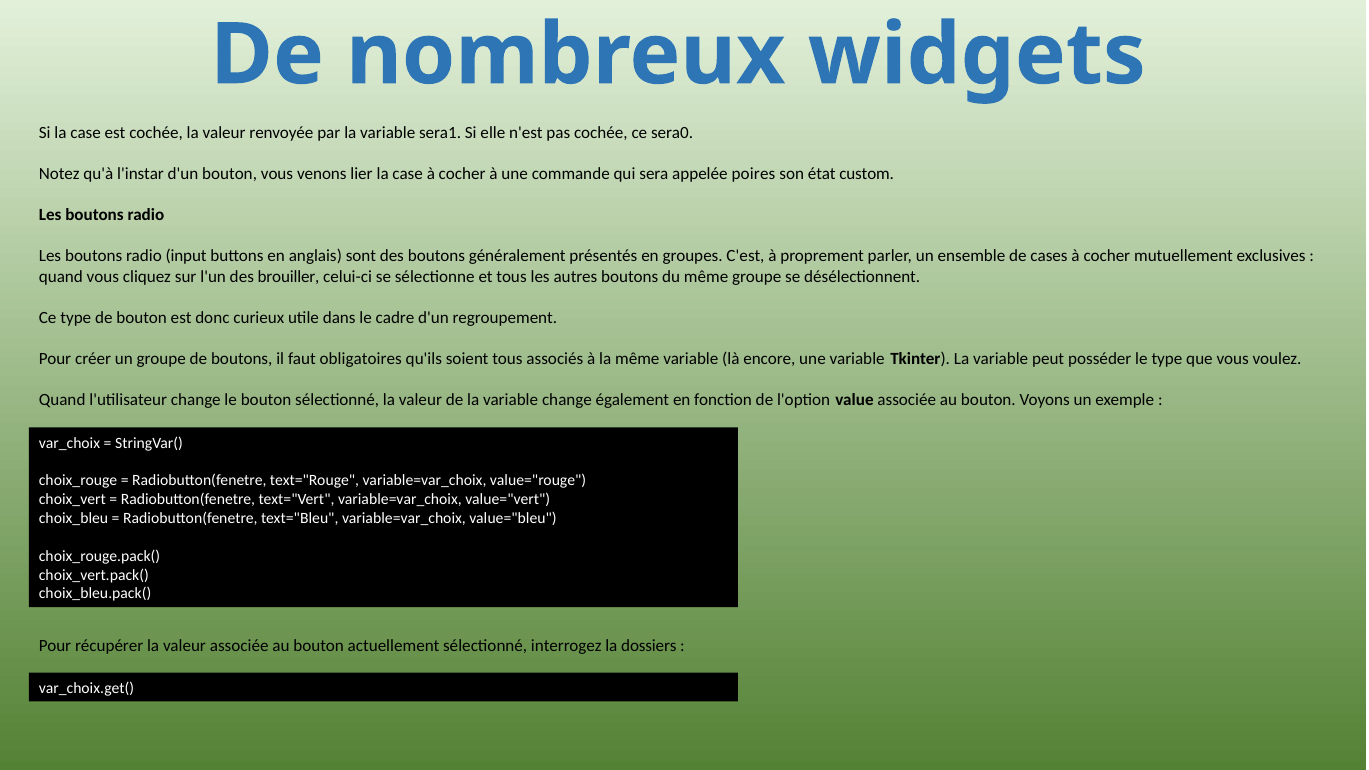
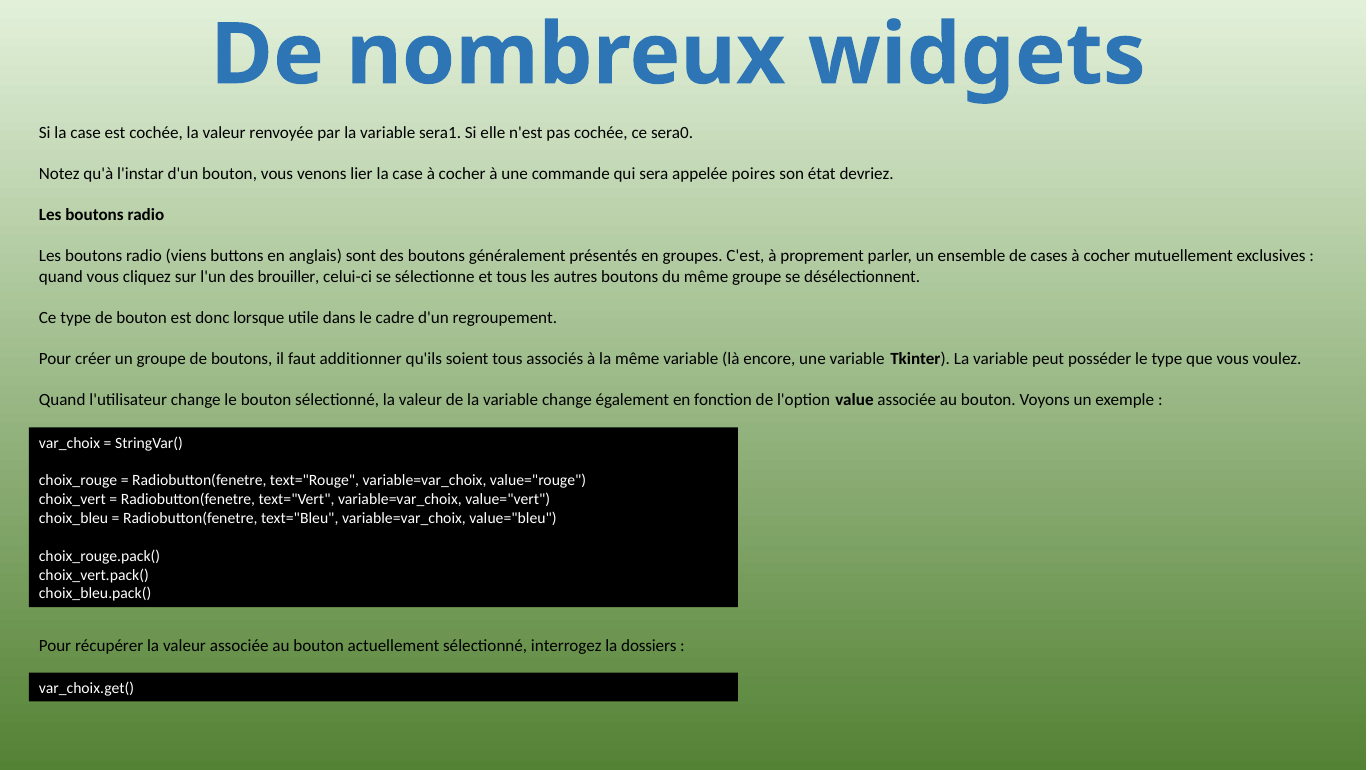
custom: custom -> devriez
input: input -> viens
curieux: curieux -> lorsque
obligatoires: obligatoires -> additionner
